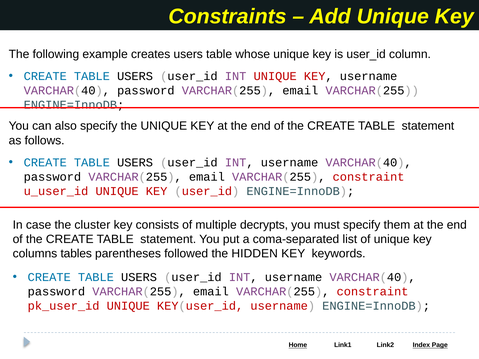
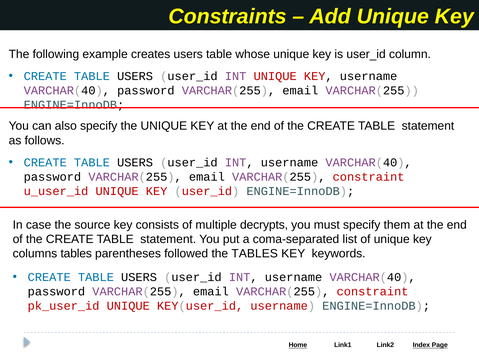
cluster: cluster -> source
the HIDDEN: HIDDEN -> TABLES
